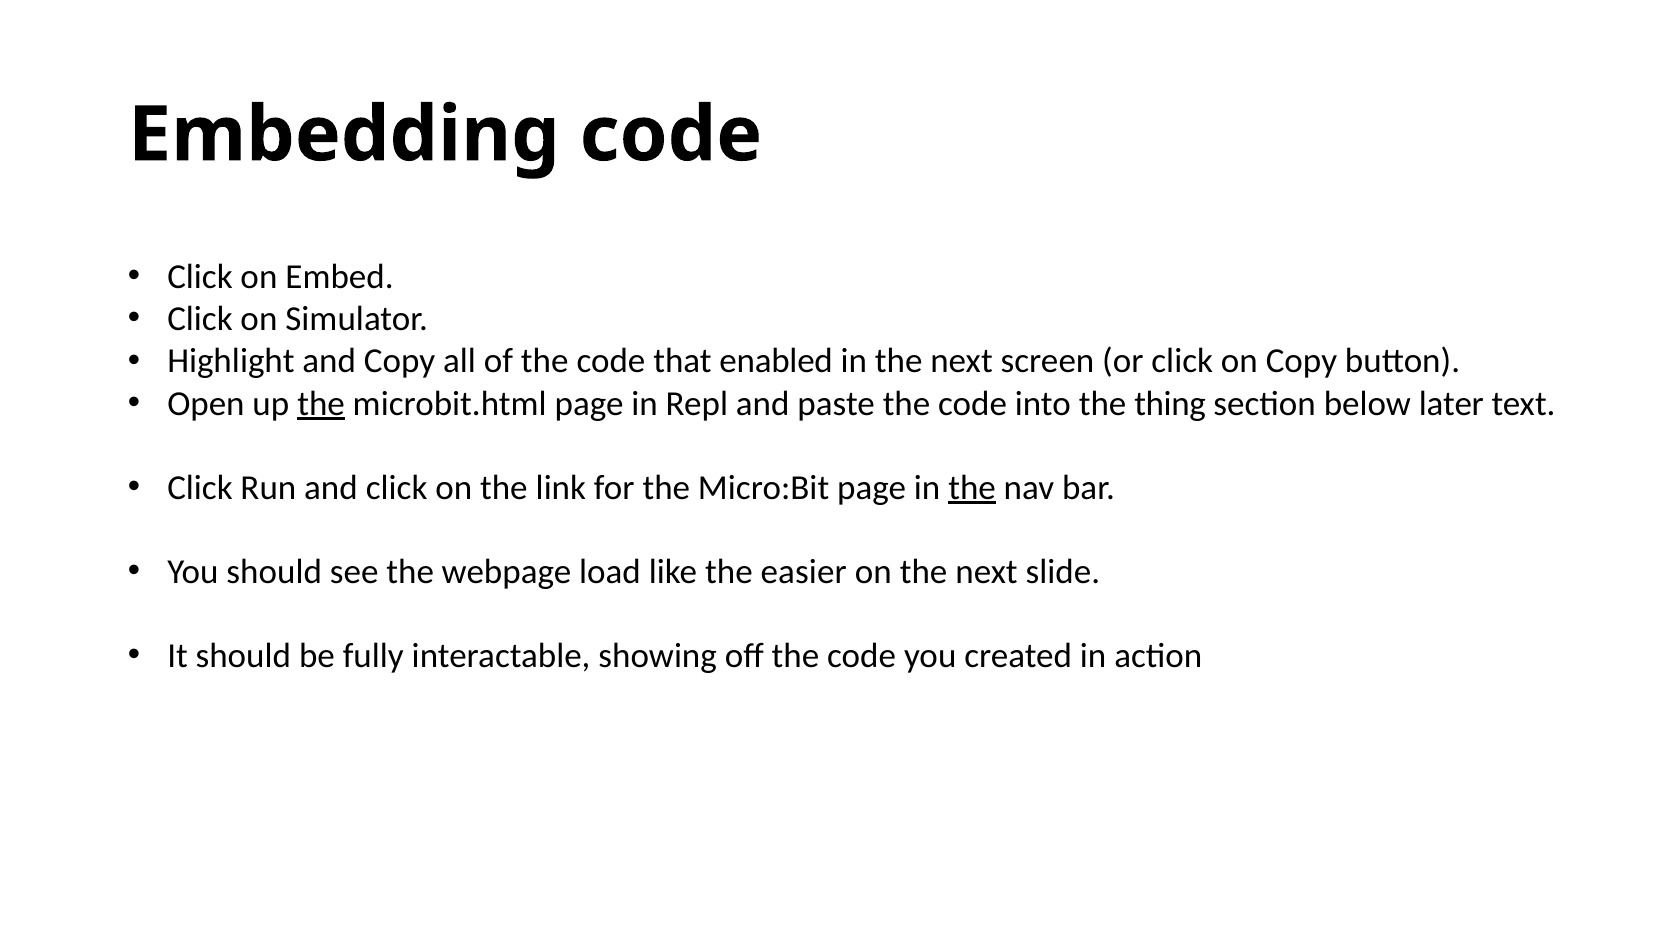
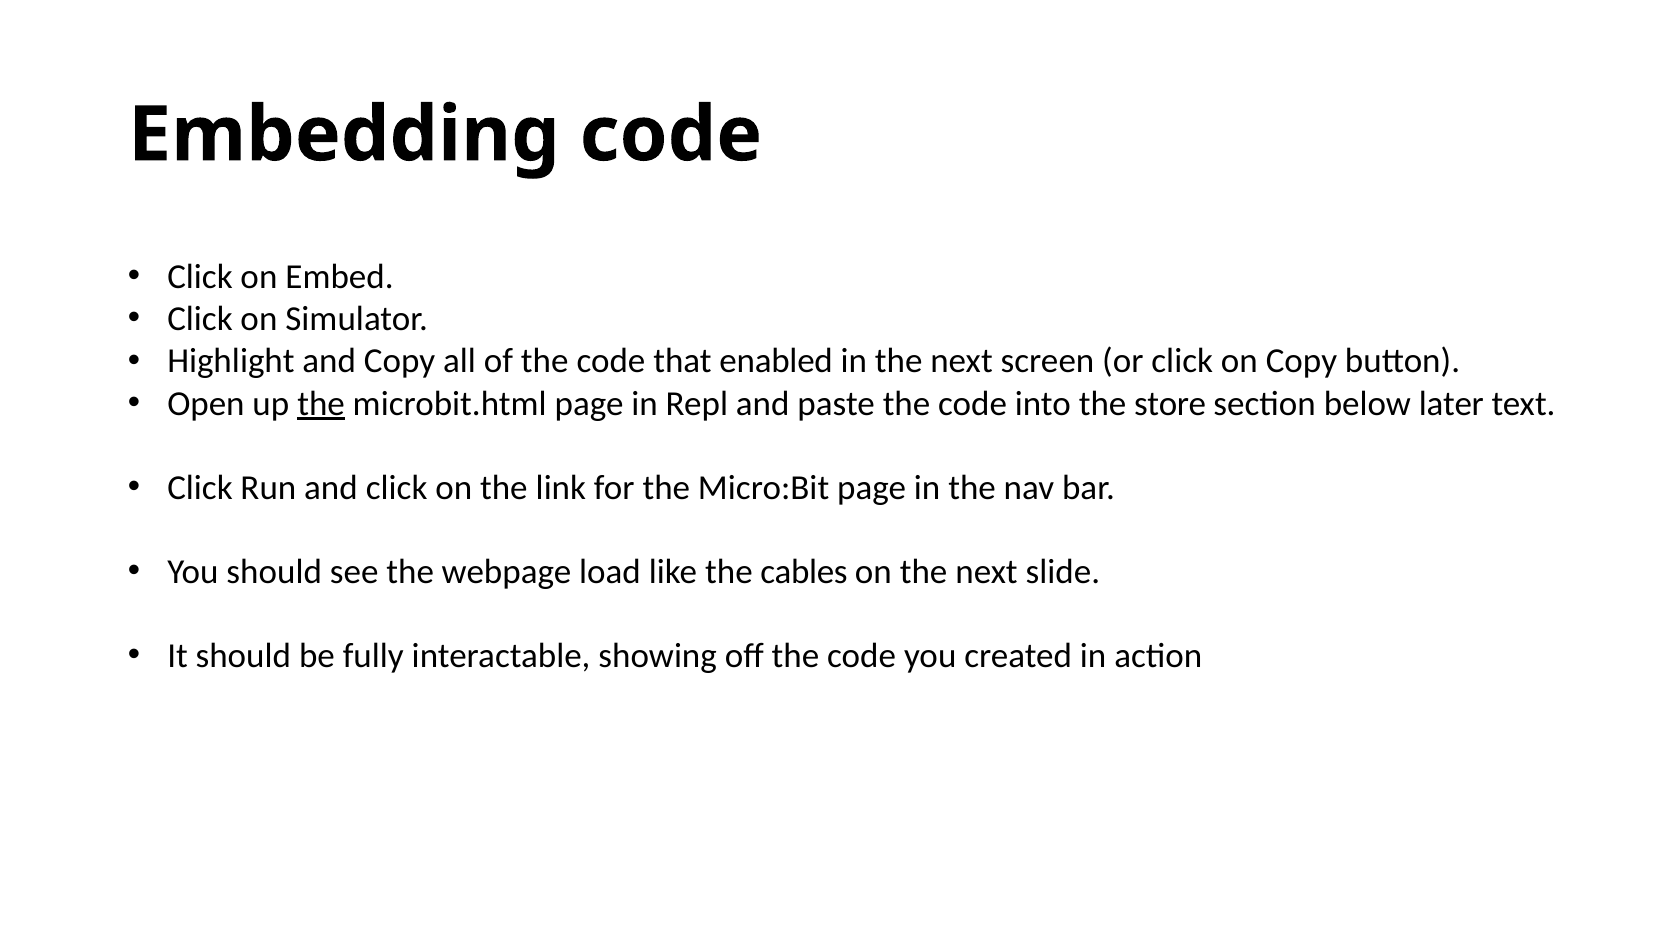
thing: thing -> store
the at (972, 487) underline: present -> none
easier: easier -> cables
